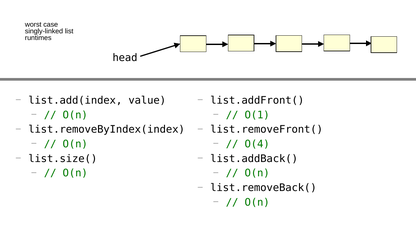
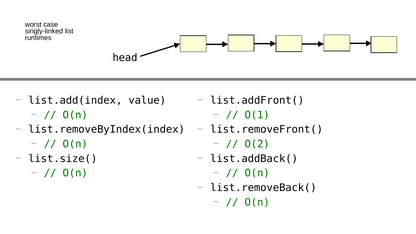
O(4: O(4 -> O(2
